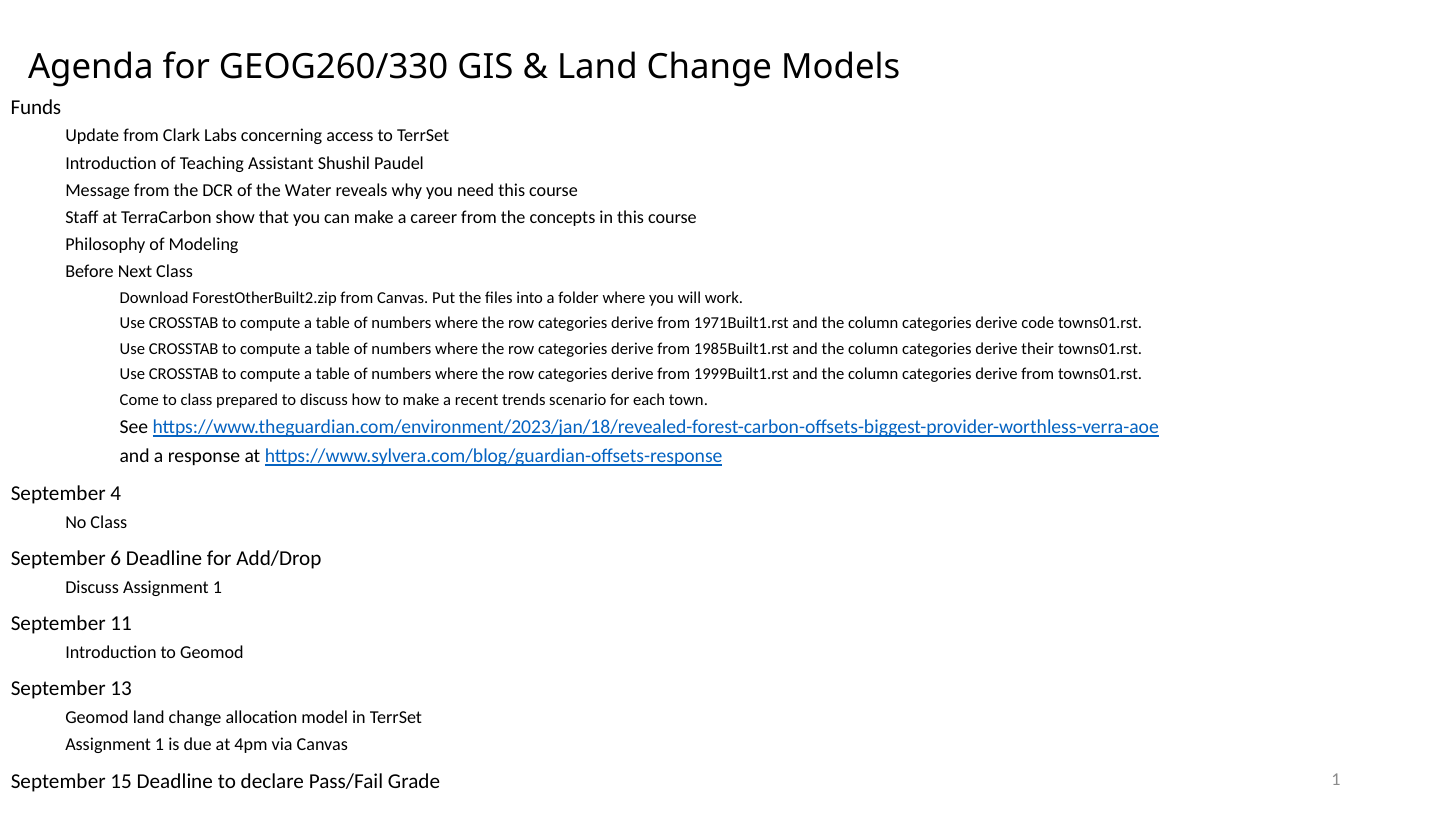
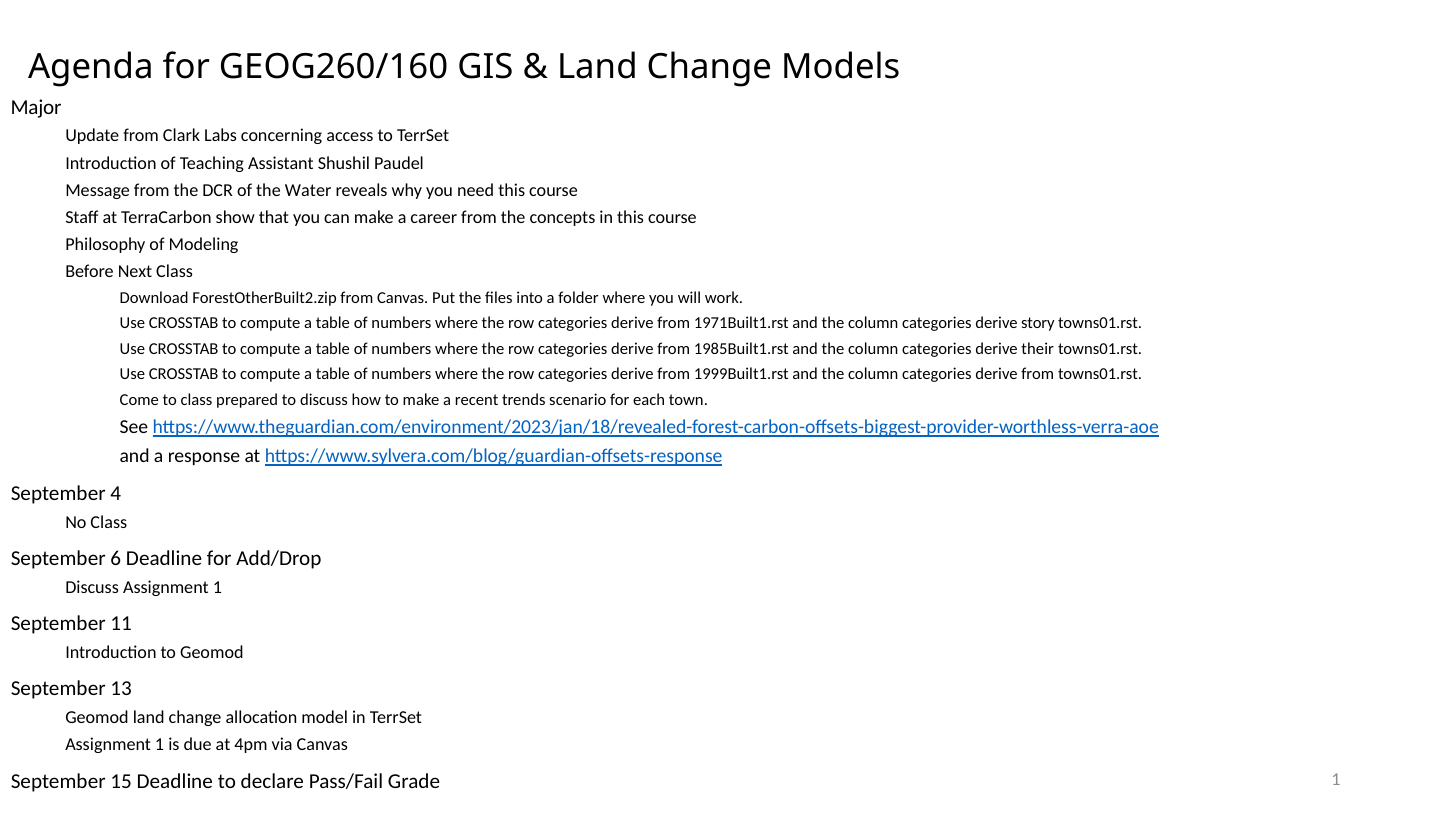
GEOG260/330: GEOG260/330 -> GEOG260/160
Funds: Funds -> Major
code: code -> story
